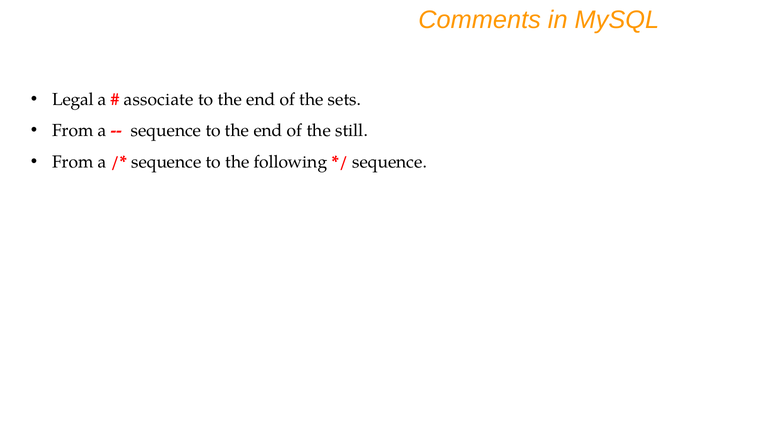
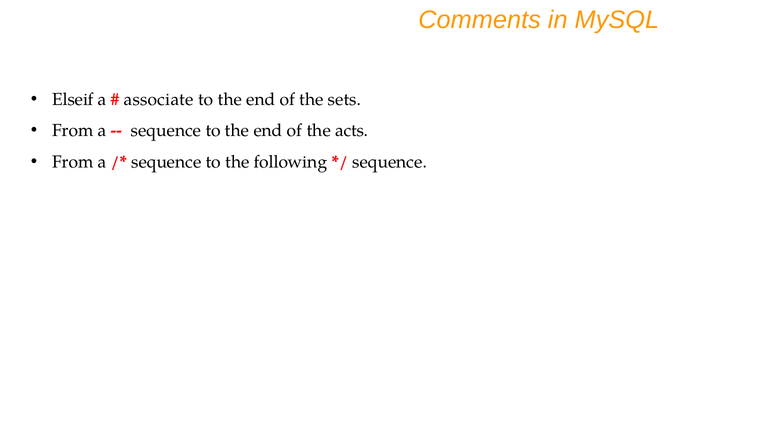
Legal: Legal -> Elseif
still: still -> acts
